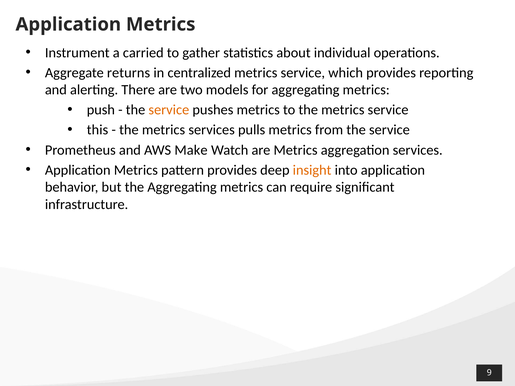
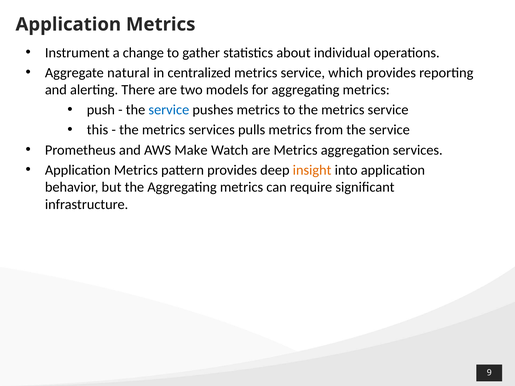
carried: carried -> change
returns: returns -> natural
service at (169, 110) colour: orange -> blue
